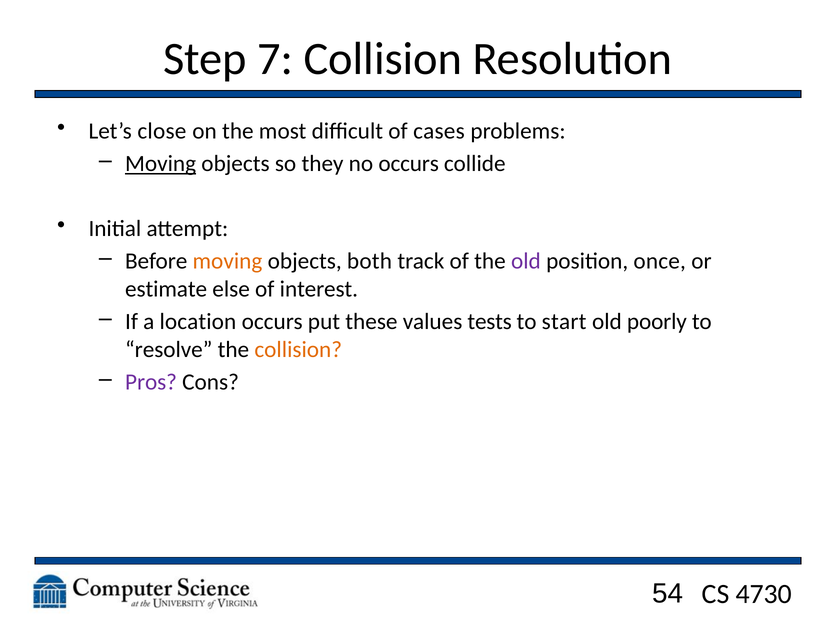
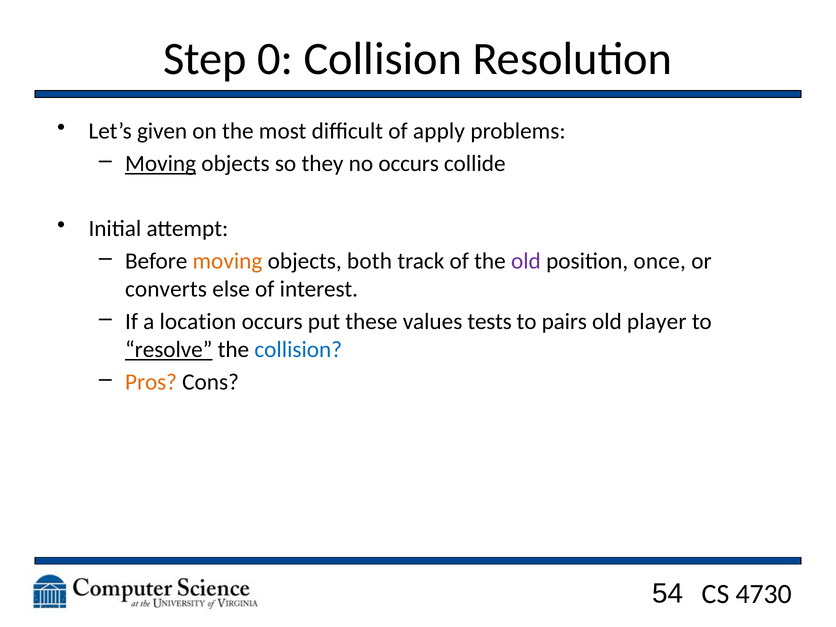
7: 7 -> 0
close: close -> given
cases: cases -> apply
estimate: estimate -> converts
start: start -> pairs
poorly: poorly -> player
resolve underline: none -> present
collision at (298, 350) colour: orange -> blue
Pros colour: purple -> orange
